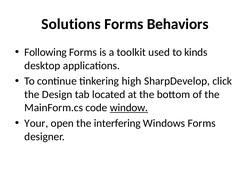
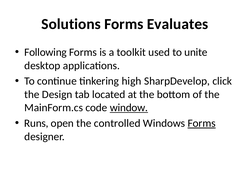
Behaviors: Behaviors -> Evaluates
kinds: kinds -> unite
Your: Your -> Runs
interfering: interfering -> controlled
Forms at (202, 124) underline: none -> present
